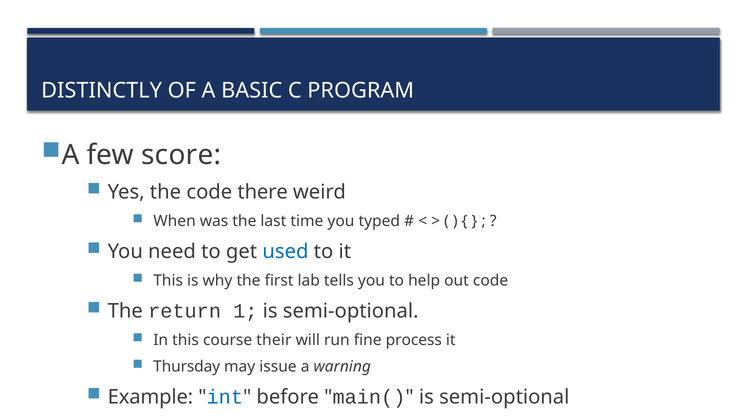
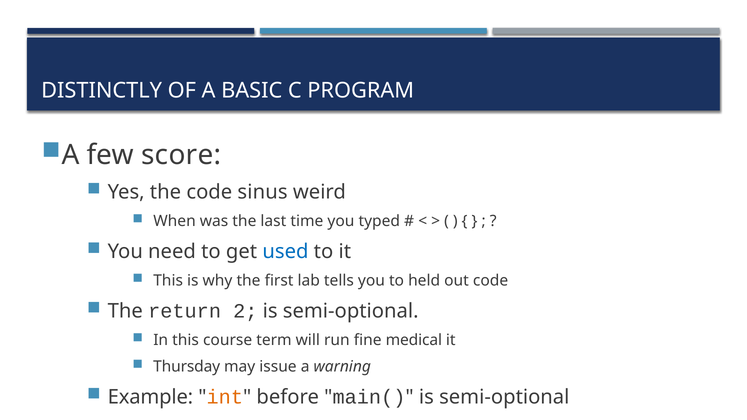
there: there -> sinus
help: help -> held
1: 1 -> 2
their: their -> term
process: process -> medical
int colour: blue -> orange
